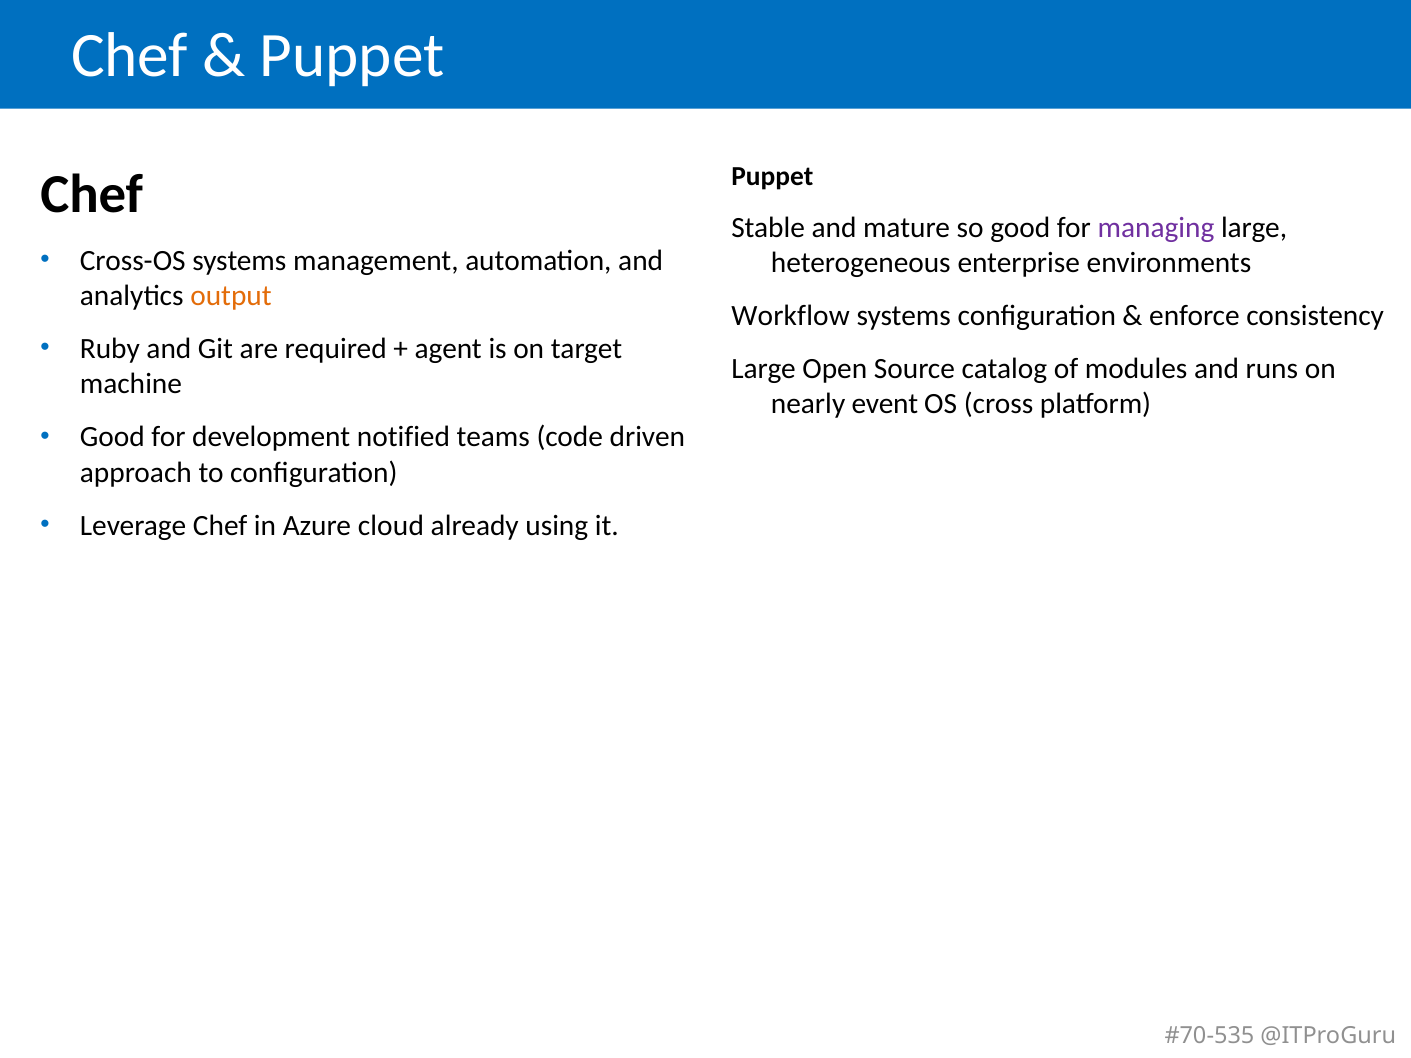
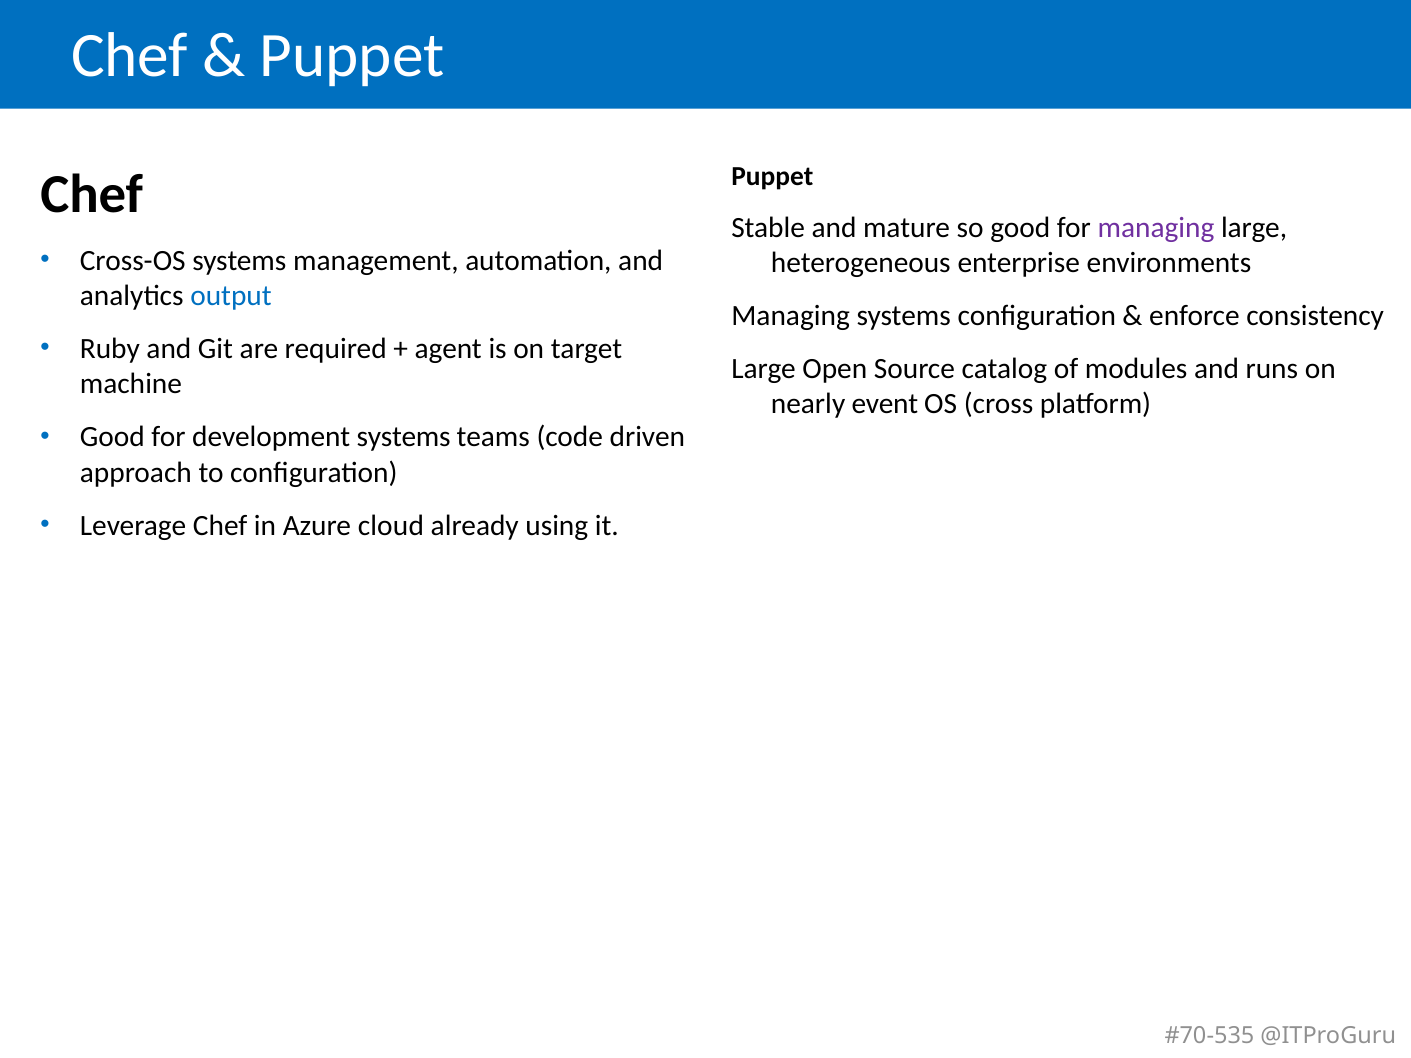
output colour: orange -> blue
Workflow at (791, 316): Workflow -> Managing
development notified: notified -> systems
